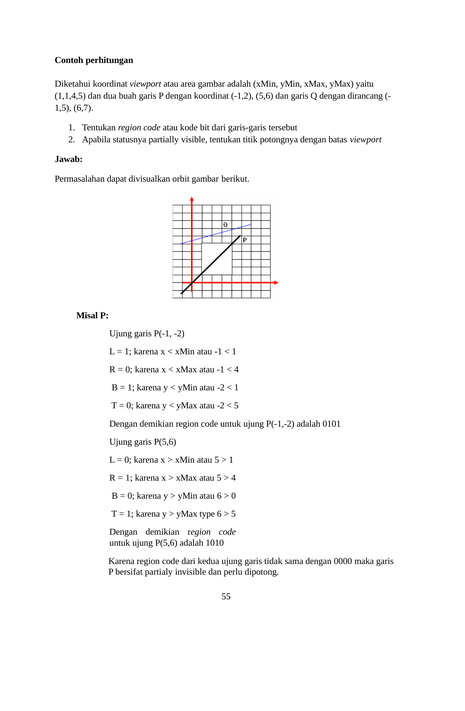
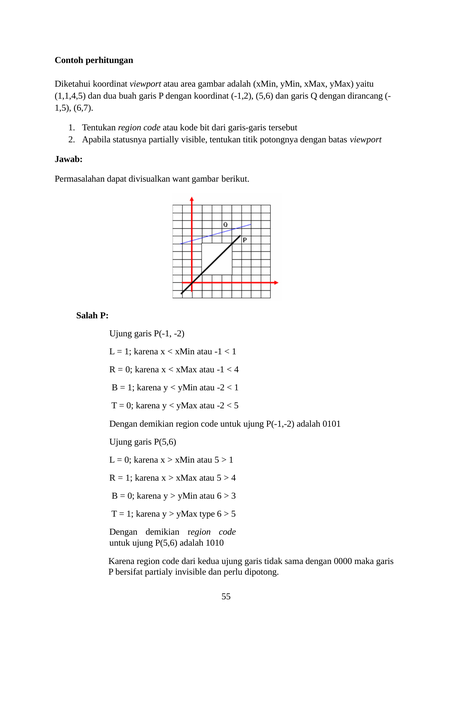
orbit: orbit -> want
Misal: Misal -> Salah
0 at (234, 496): 0 -> 3
